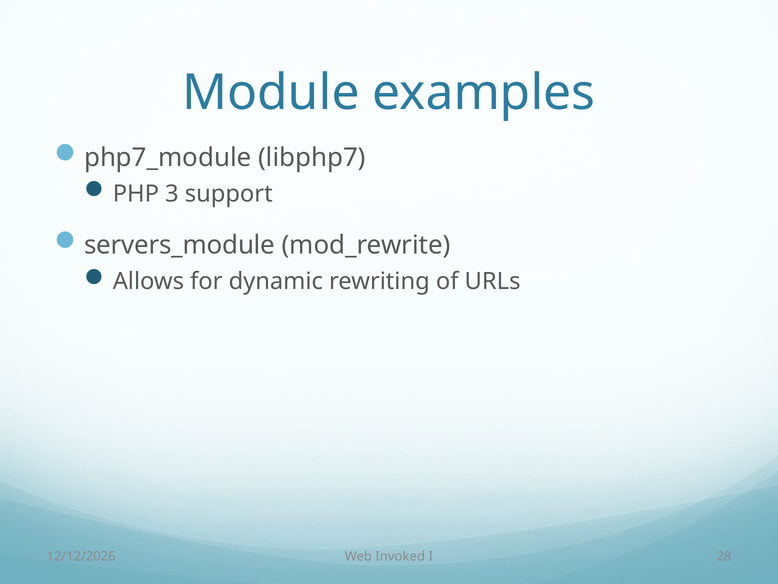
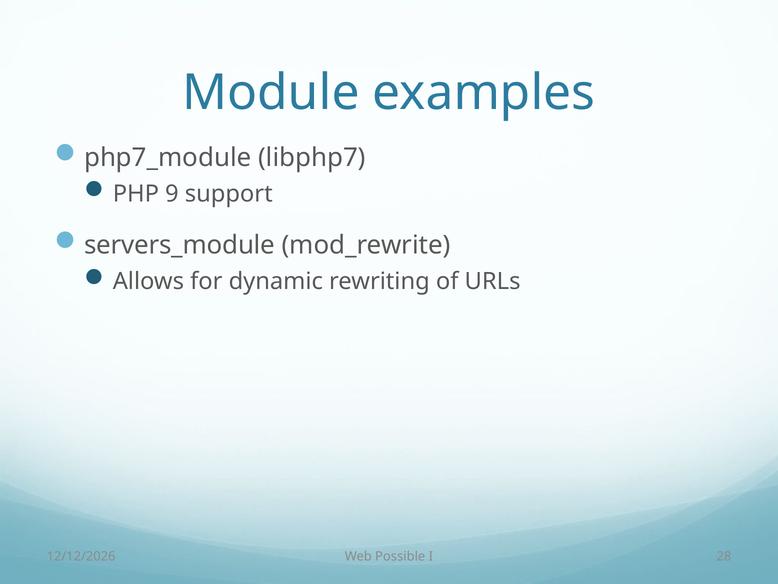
3: 3 -> 9
Invoked: Invoked -> Possible
